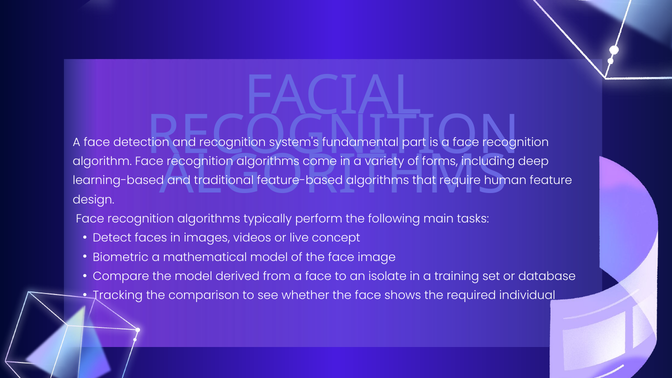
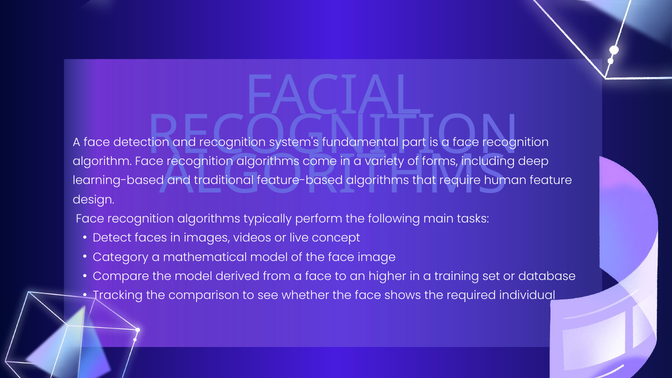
Biometric: Biometric -> Category
isolate: isolate -> higher
